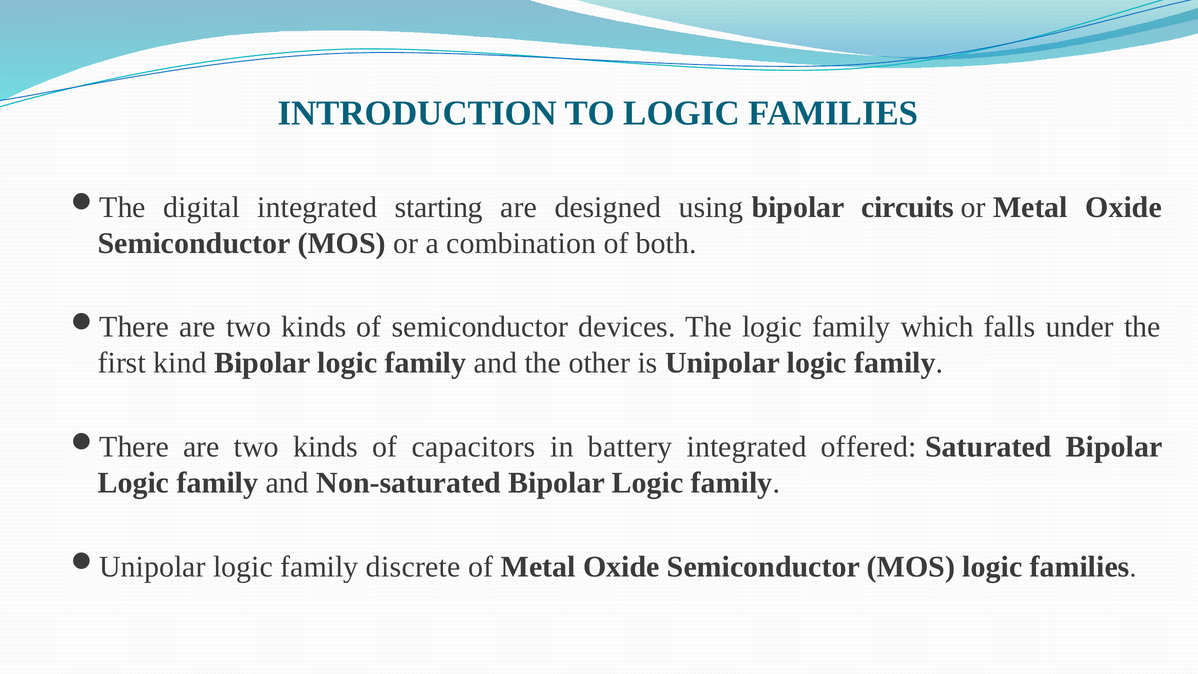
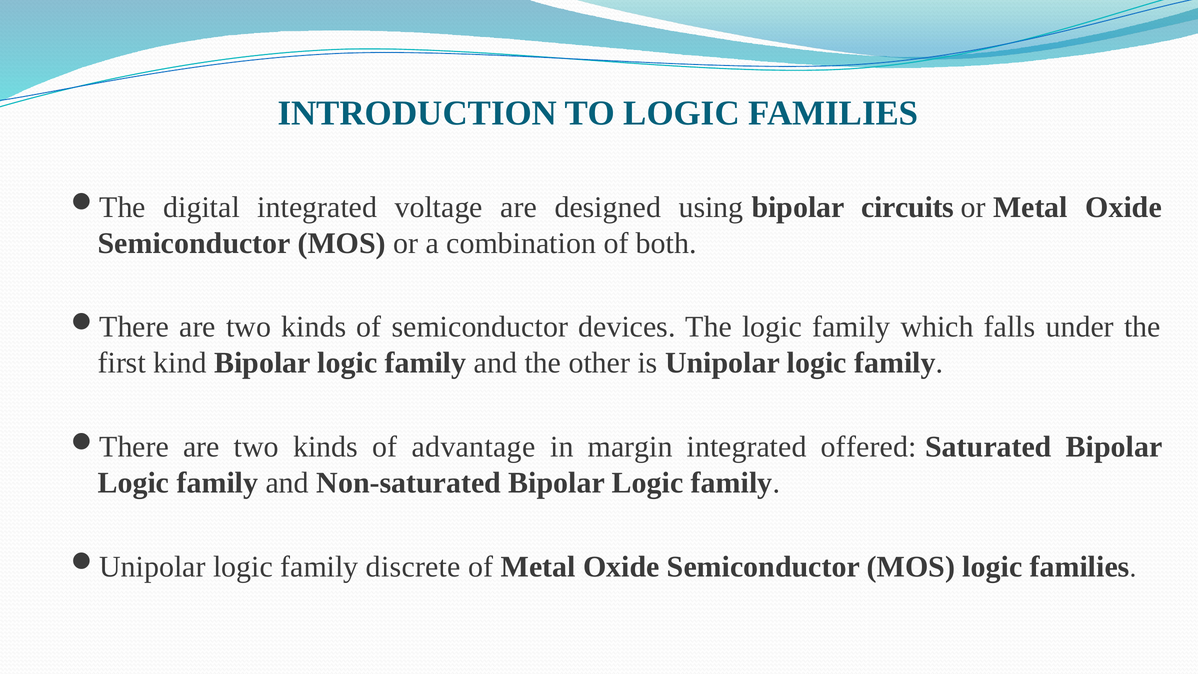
starting: starting -> voltage
capacitors: capacitors -> advantage
battery: battery -> margin
